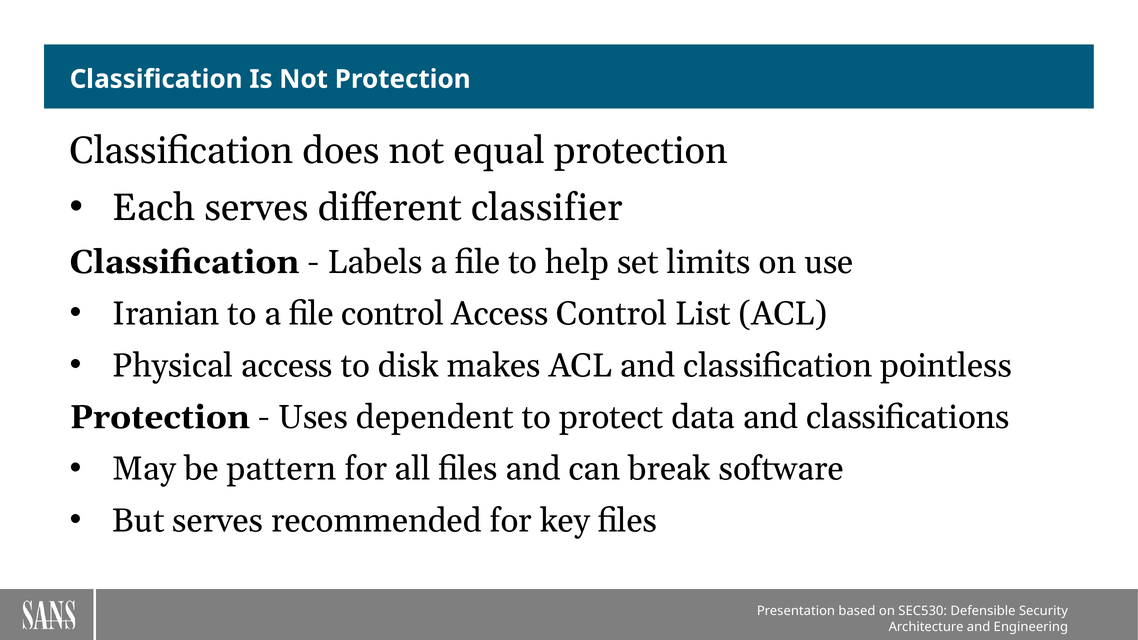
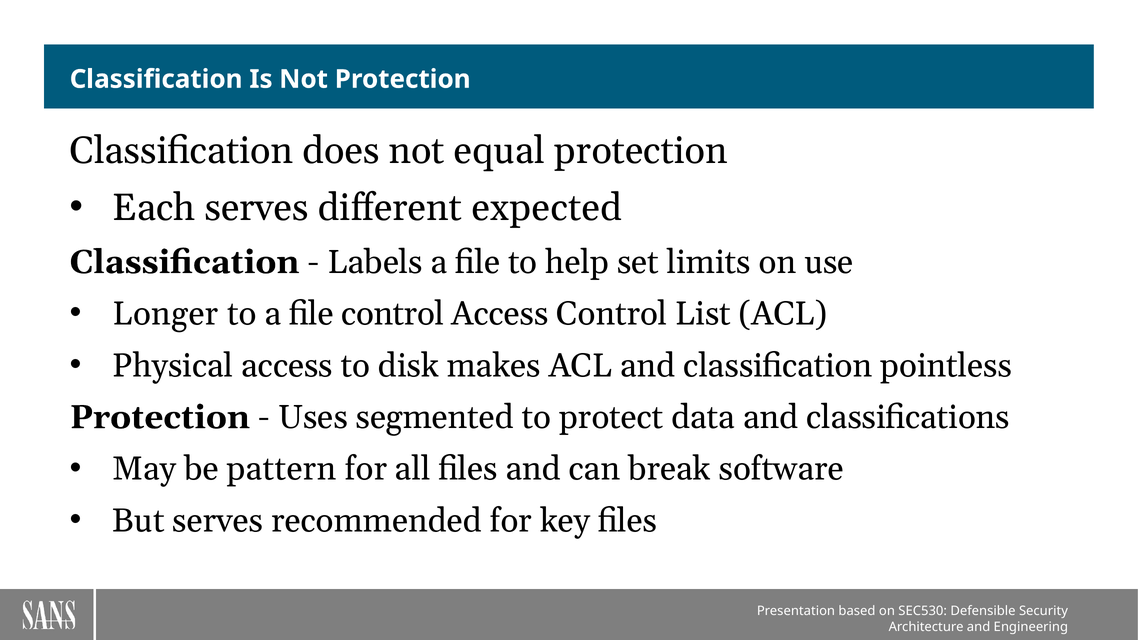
classifier: classifier -> expected
Iranian: Iranian -> Longer
dependent: dependent -> segmented
